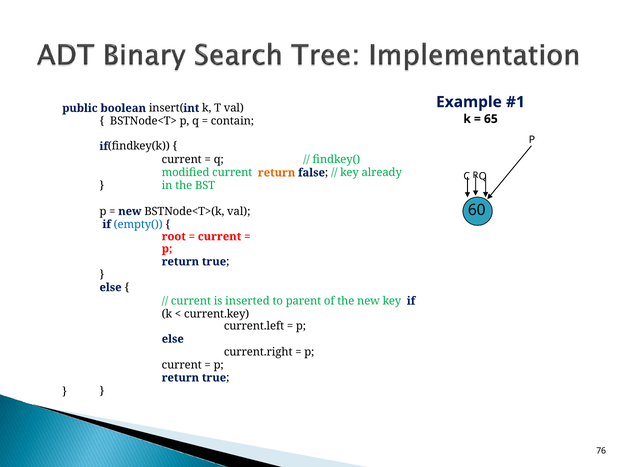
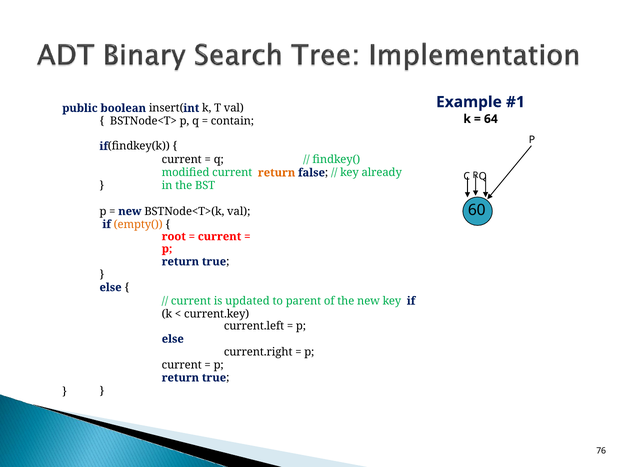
65: 65 -> 64
empty( colour: blue -> orange
inserted: inserted -> updated
